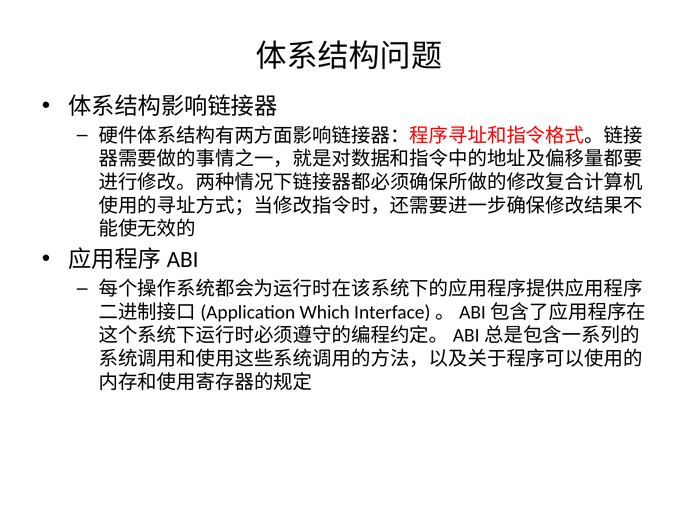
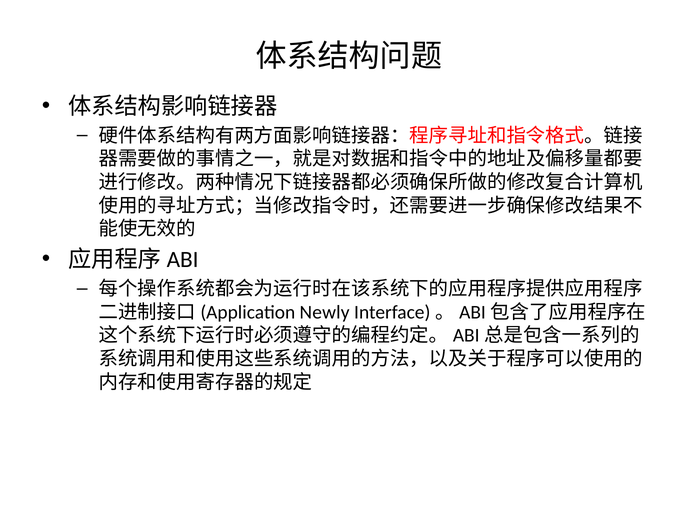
Which: Which -> Newly
